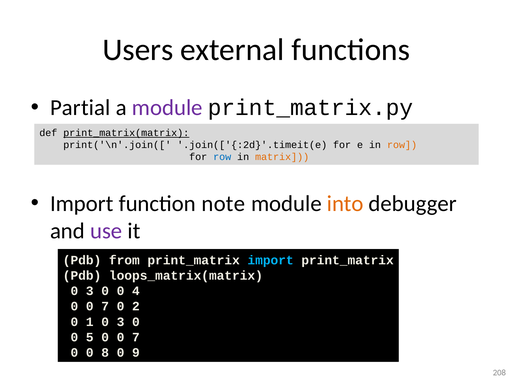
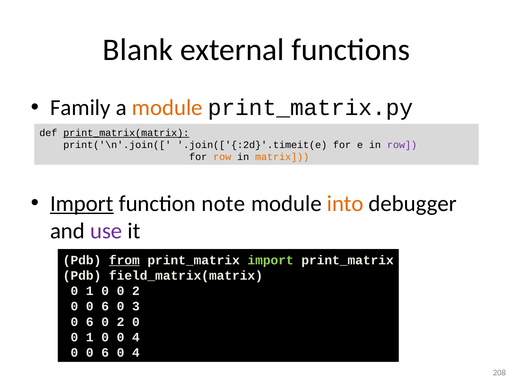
Users: Users -> Blank
Partial: Partial -> Family
module at (167, 108) colour: purple -> orange
row at (402, 145) colour: orange -> purple
row at (222, 157) colour: blue -> orange
Import at (82, 203) underline: none -> present
from underline: none -> present
import at (271, 260) colour: light blue -> light green
loops_matrix(matrix: loops_matrix(matrix -> field_matrix(matrix
3 at (90, 291): 3 -> 1
0 0 4: 4 -> 2
7 at (105, 306): 7 -> 6
2: 2 -> 3
1 at (90, 322): 1 -> 6
3 at (121, 322): 3 -> 2
5 at (90, 337): 5 -> 1
7 at (136, 337): 7 -> 4
8 at (105, 352): 8 -> 6
9 at (136, 352): 9 -> 4
